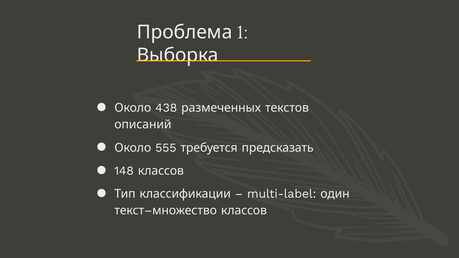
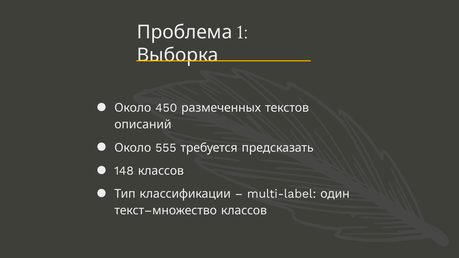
438: 438 -> 450
